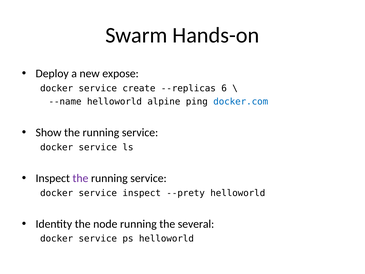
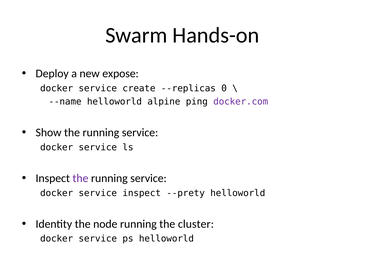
6: 6 -> 0
docker.com colour: blue -> purple
several: several -> cluster
